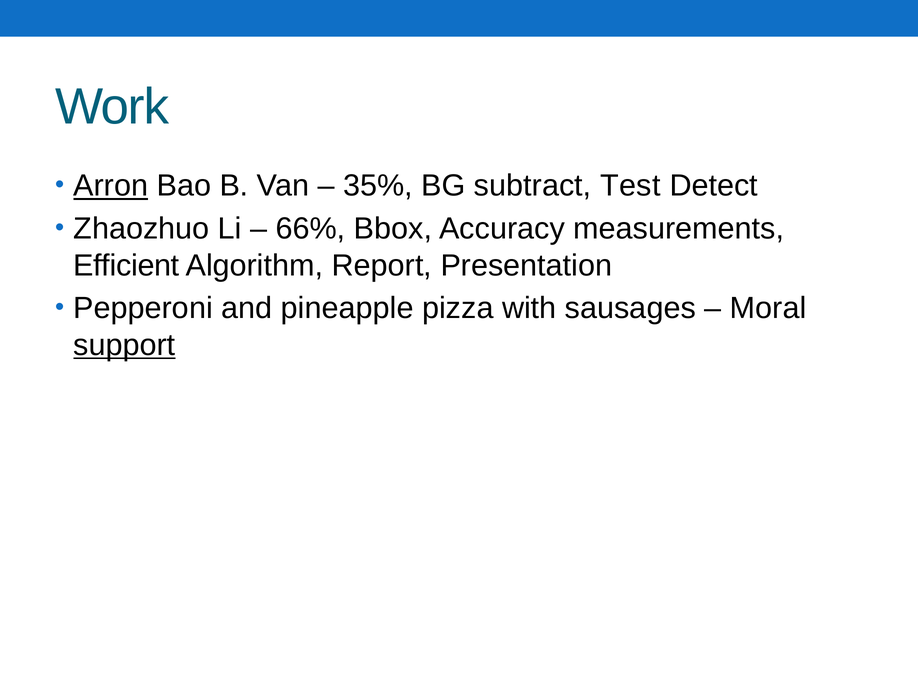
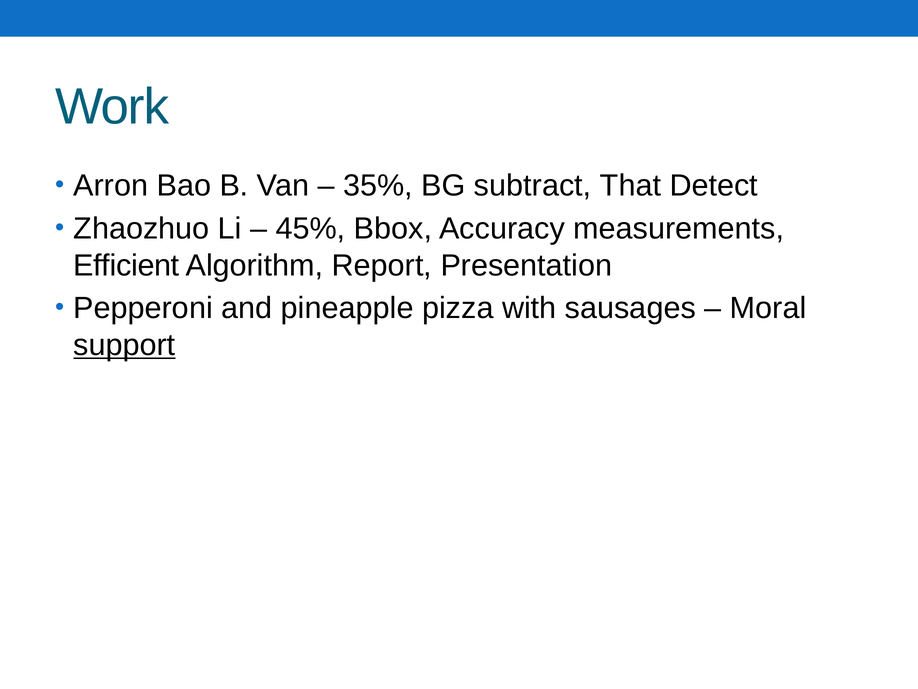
Arron underline: present -> none
Test: Test -> That
66%: 66% -> 45%
